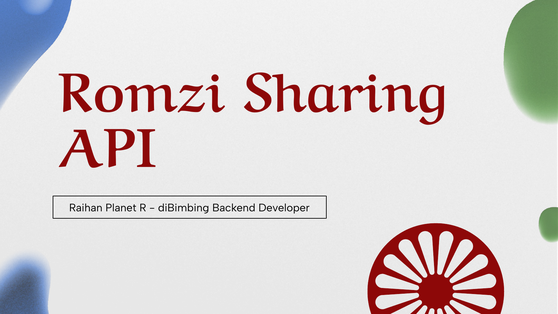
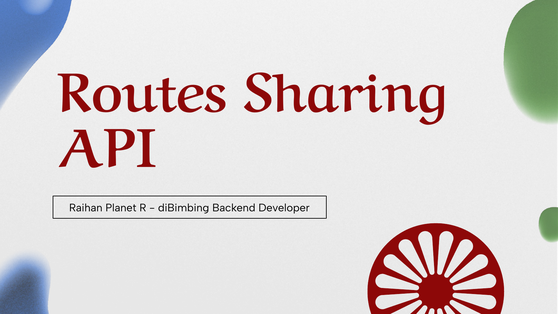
Romzi: Romzi -> Routes
